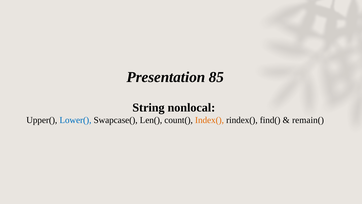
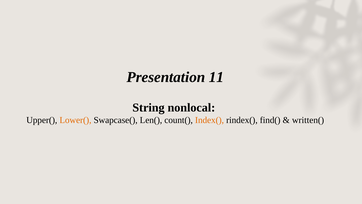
85: 85 -> 11
Lower( colour: blue -> orange
remain(: remain( -> written(
